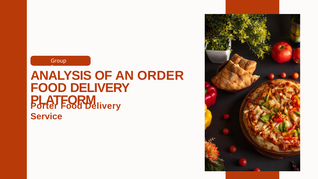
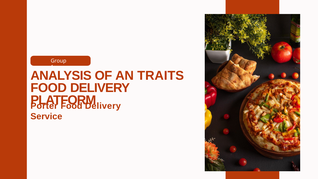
ORDER: ORDER -> TRAITS
